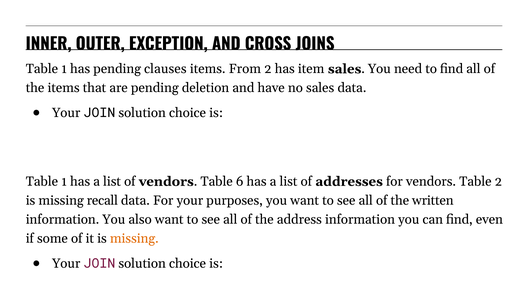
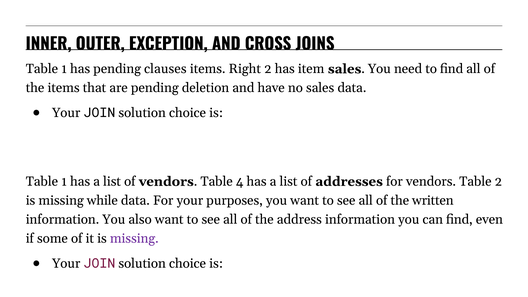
From: From -> Right
6: 6 -> 4
recall: recall -> while
missing at (134, 239) colour: orange -> purple
